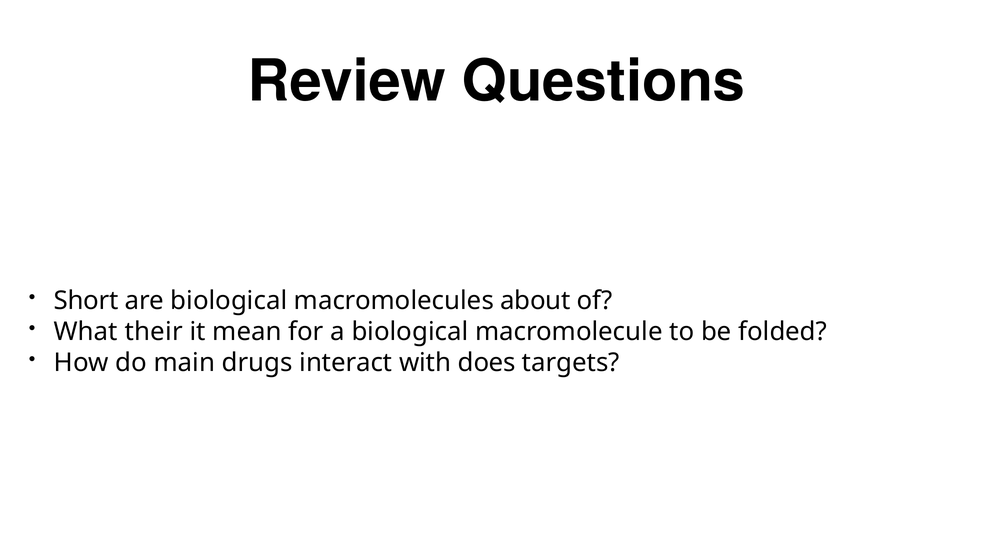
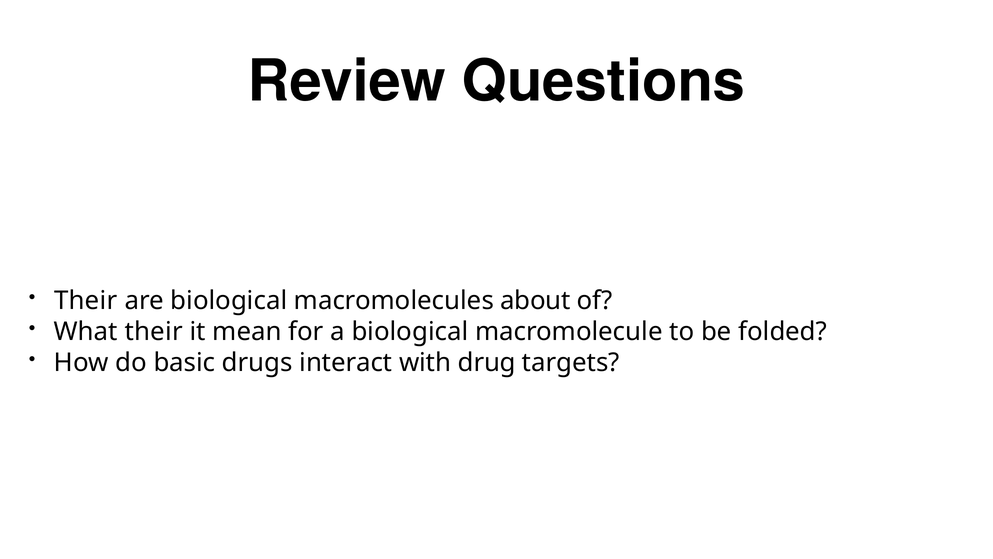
Short at (86, 300): Short -> Their
main: main -> basic
does: does -> drug
